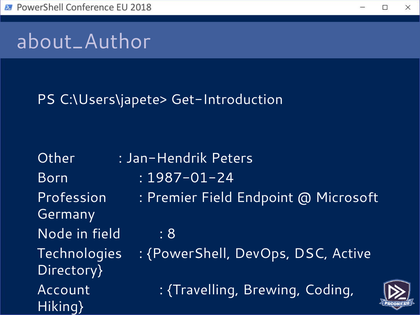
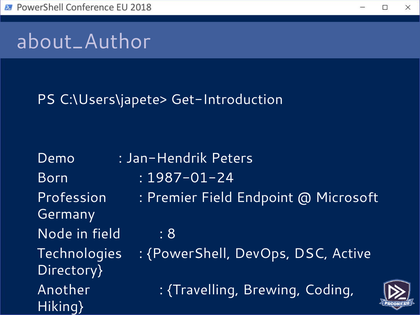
Other: Other -> Demo
Account: Account -> Another
